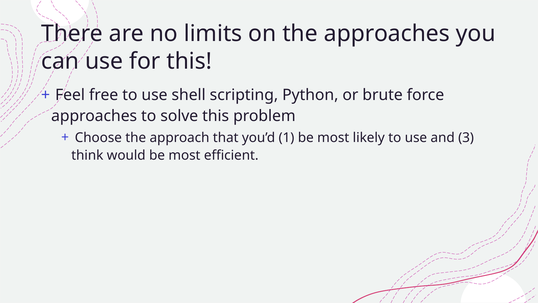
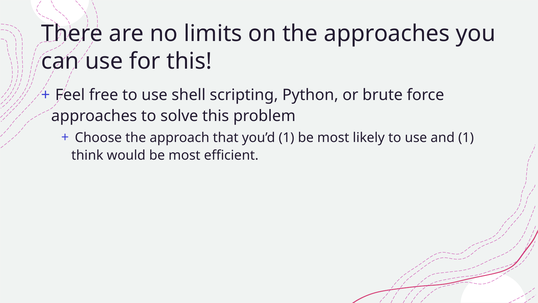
and 3: 3 -> 1
